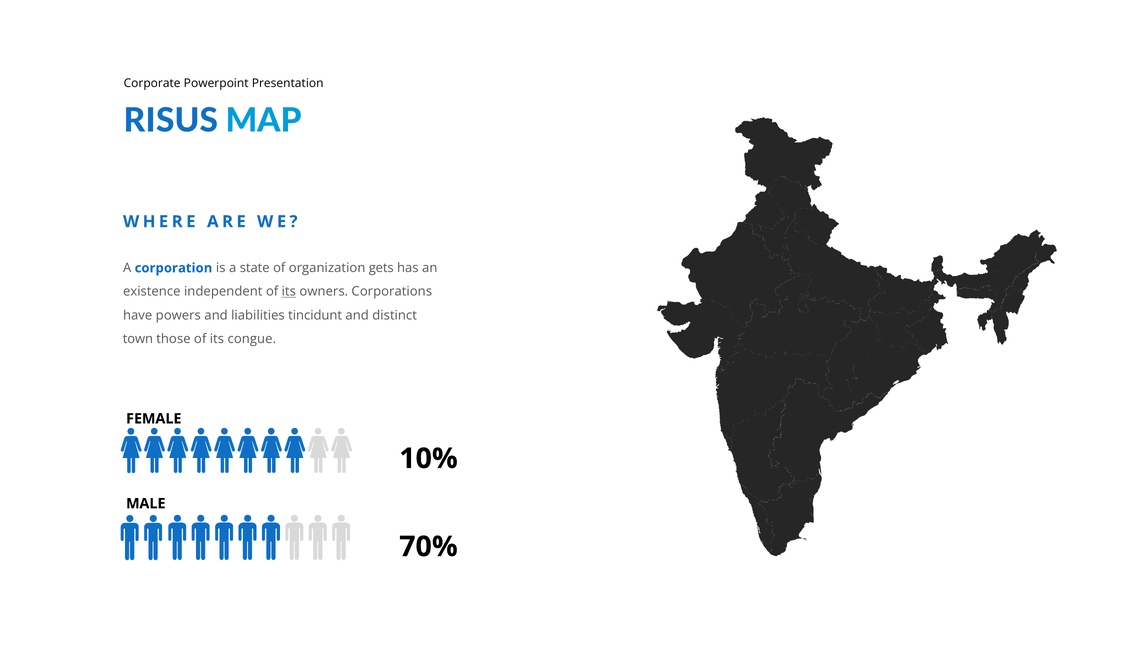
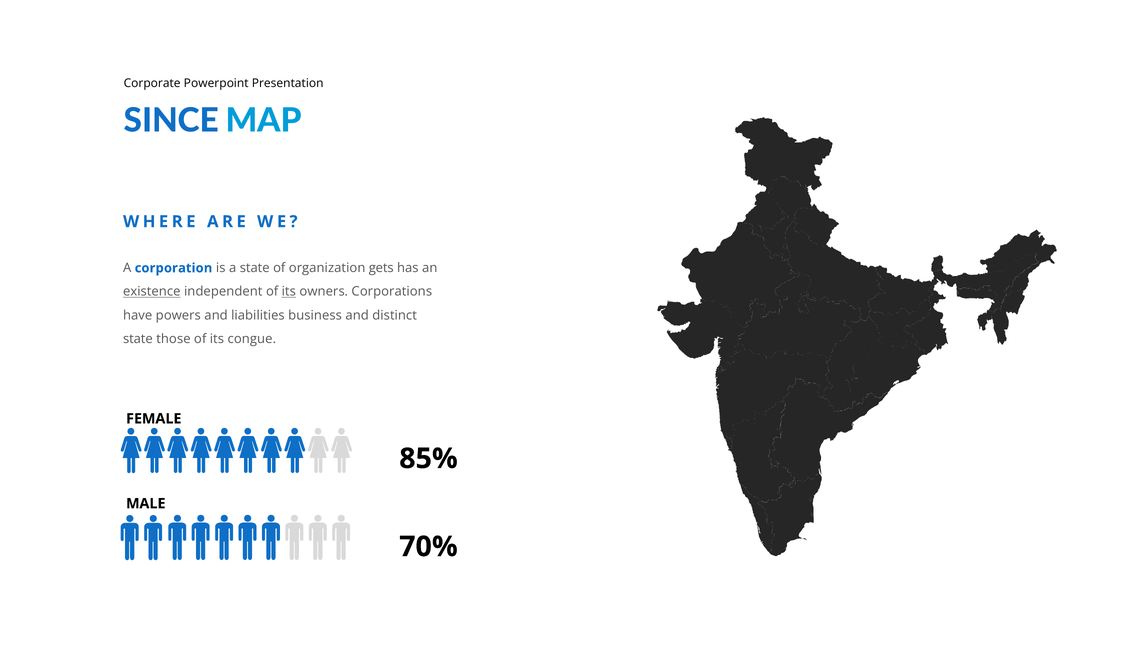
RISUS: RISUS -> SINCE
existence underline: none -> present
tincidunt: tincidunt -> business
town at (138, 339): town -> state
10%: 10% -> 85%
